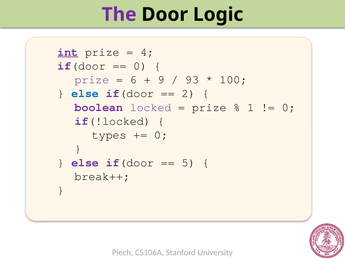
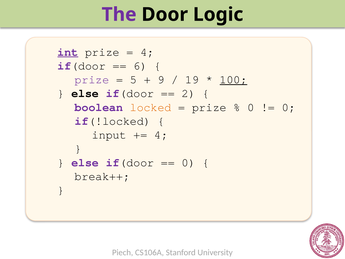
0 at (140, 66): 0 -> 6
6: 6 -> 5
93: 93 -> 19
100 underline: none -> present
else at (85, 93) colour: blue -> black
locked colour: purple -> orange
1 at (251, 107): 1 -> 0
types: types -> input
0 at (161, 135): 0 -> 4
5 at (189, 162): 5 -> 0
